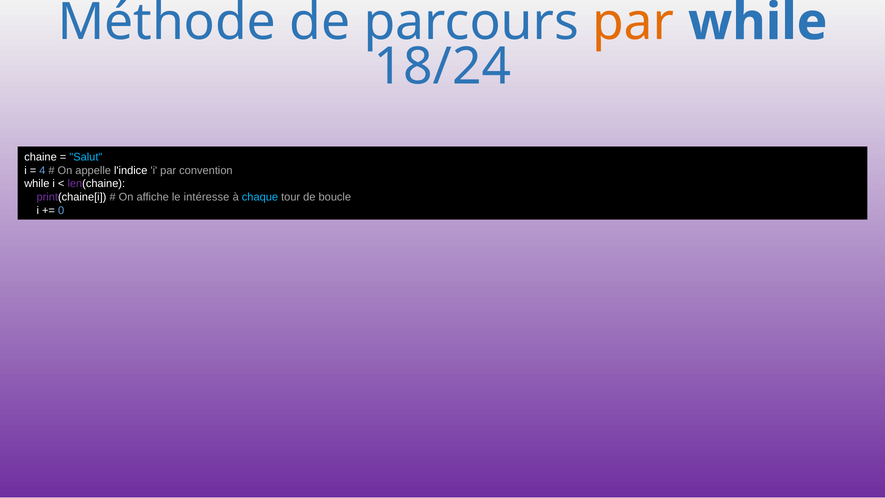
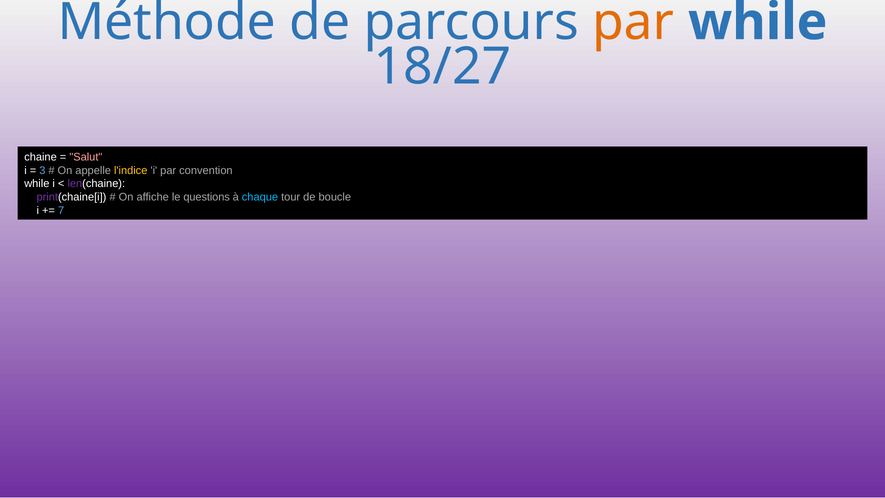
18/24: 18/24 -> 18/27
Salut colour: light blue -> pink
4: 4 -> 3
l'indice colour: white -> yellow
intéresse: intéresse -> questions
0: 0 -> 7
